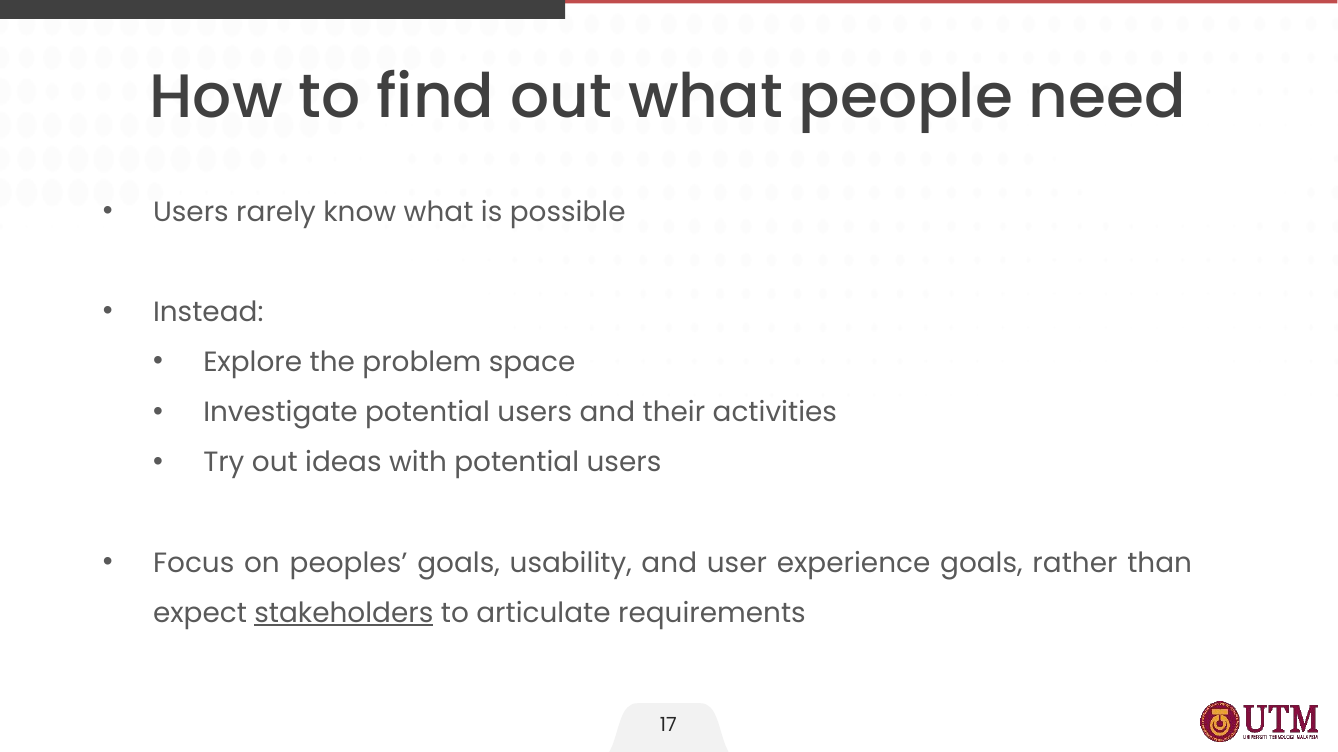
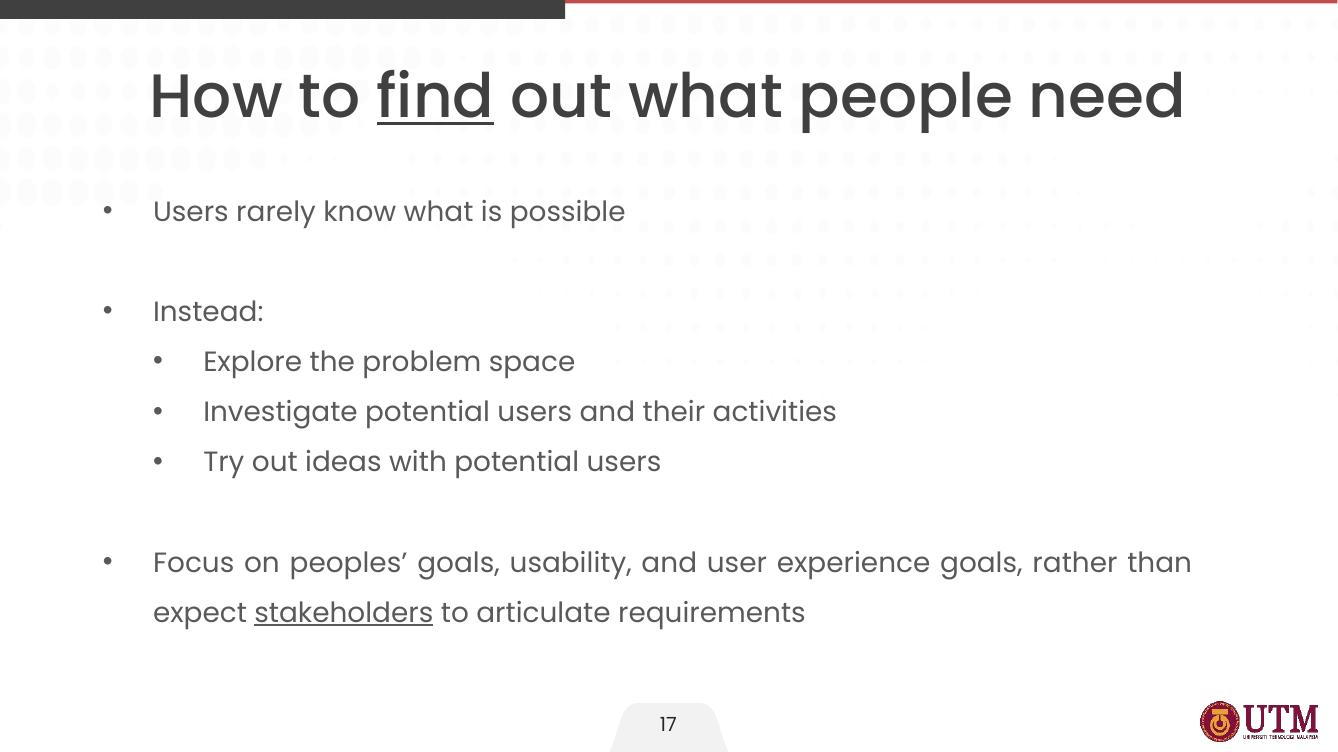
find underline: none -> present
